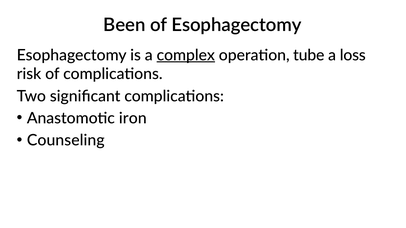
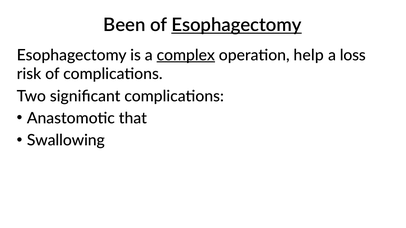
Esophagectomy at (236, 25) underline: none -> present
tube: tube -> help
iron: iron -> that
Counseling: Counseling -> Swallowing
